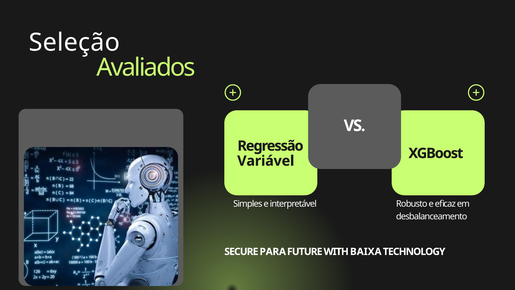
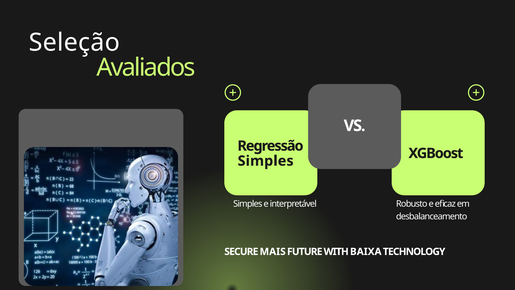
Variável at (266, 161): Variável -> Simples
PARA: PARA -> MAIS
